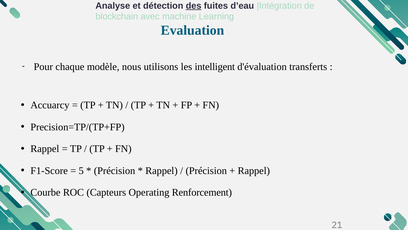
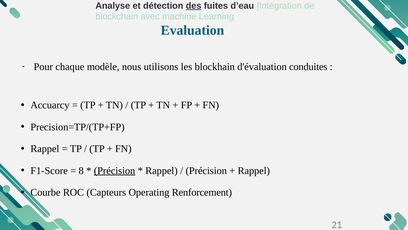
intelligent: intelligent -> blockhain
transferts: transferts -> conduites
5: 5 -> 8
Précision at (115, 170) underline: none -> present
